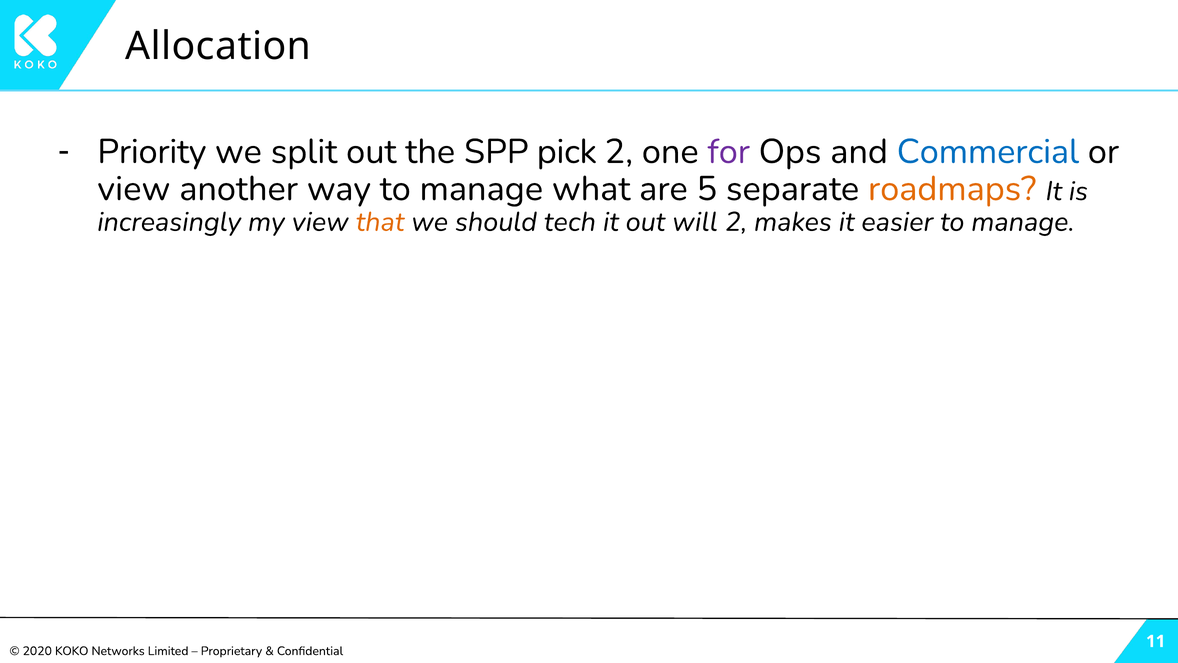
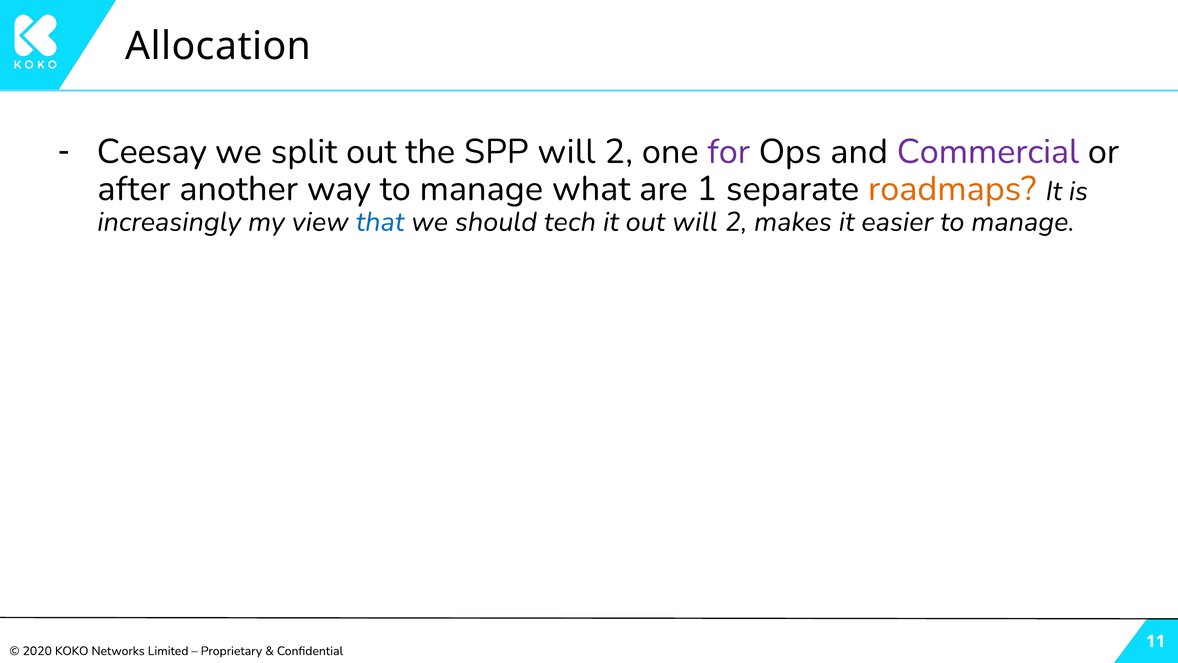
Priority: Priority -> Ceesay
SPP pick: pick -> will
Commercial colour: blue -> purple
view at (134, 189): view -> after
5: 5 -> 1
that colour: orange -> blue
